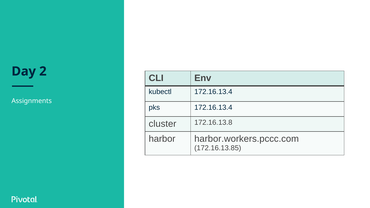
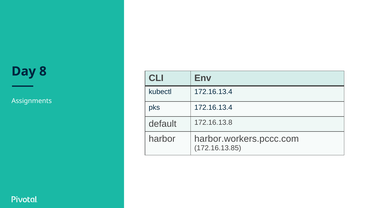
2: 2 -> 8
cluster: cluster -> default
